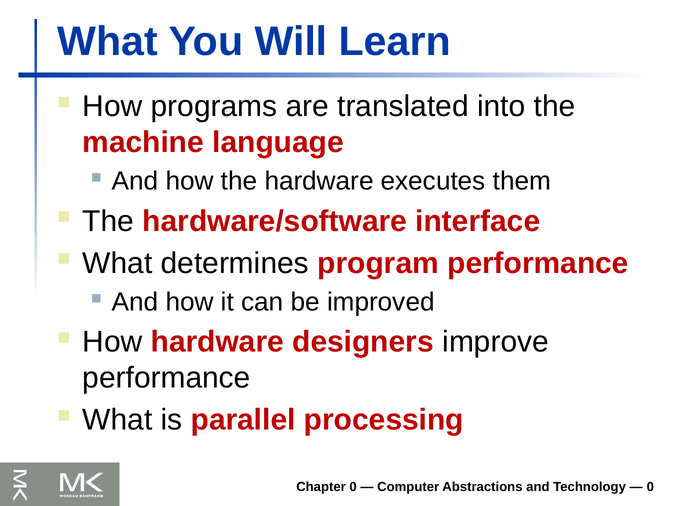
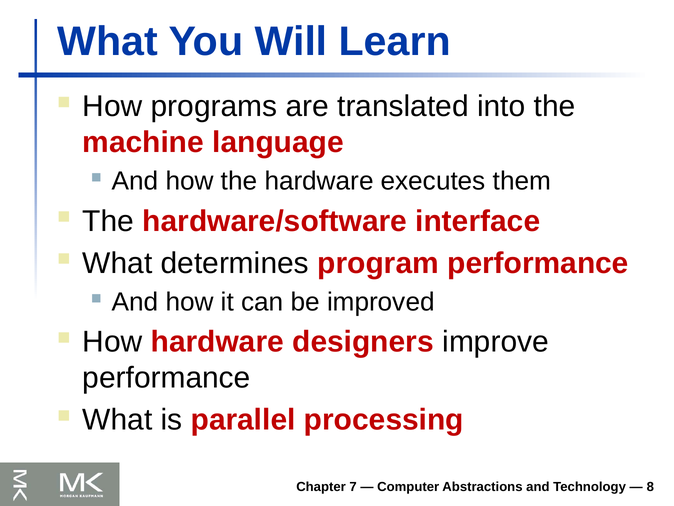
Chapter 0: 0 -> 7
0 at (650, 486): 0 -> 8
